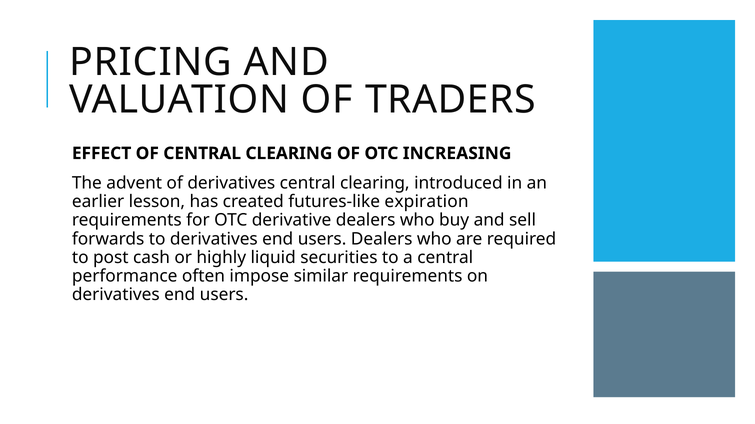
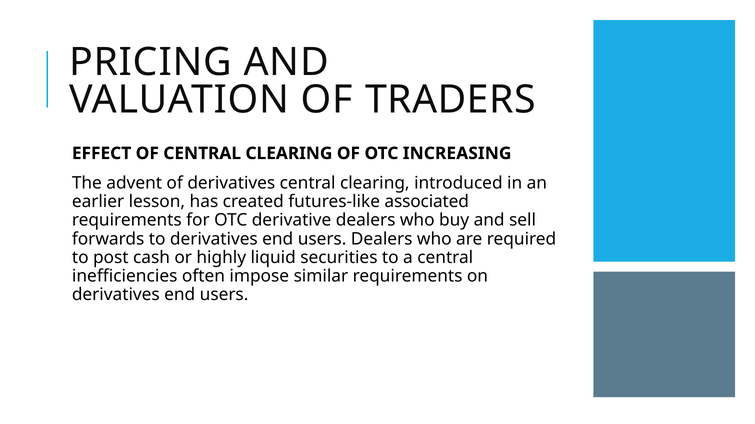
expiration: expiration -> associated
performance: performance -> inefficiencies
